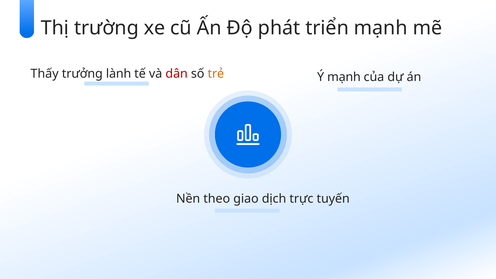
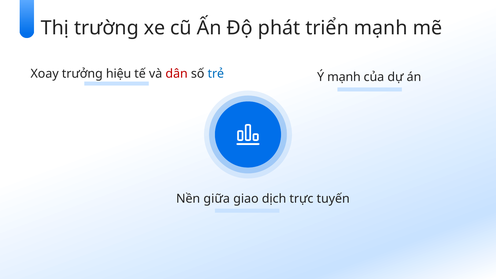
Thấy: Thấy -> Xoay
lành: lành -> hiệu
trẻ colour: orange -> blue
theo: theo -> giữa
